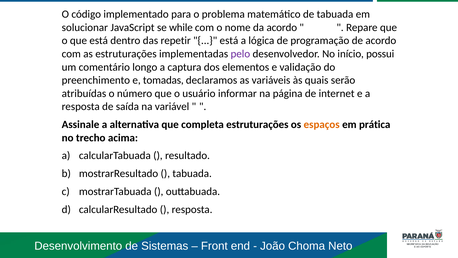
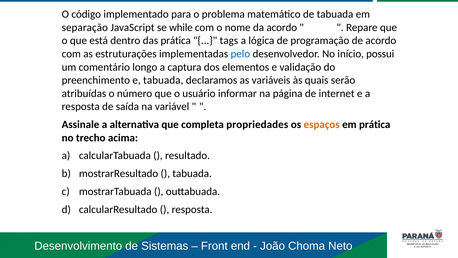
solucionar: solucionar -> separação
das repetir: repetir -> prática
está at (229, 41): está -> tags
pelo colour: purple -> blue
e tomadas: tomadas -> tabuada
completa estruturações: estruturações -> propriedades
